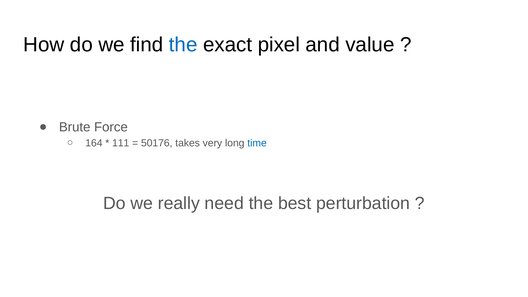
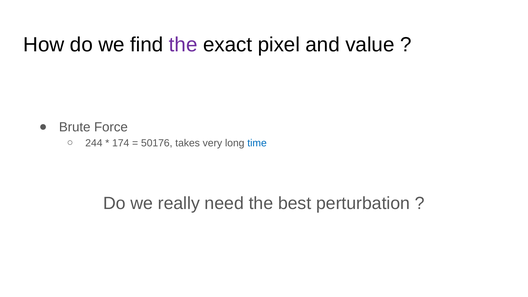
the at (183, 45) colour: blue -> purple
164: 164 -> 244
111: 111 -> 174
